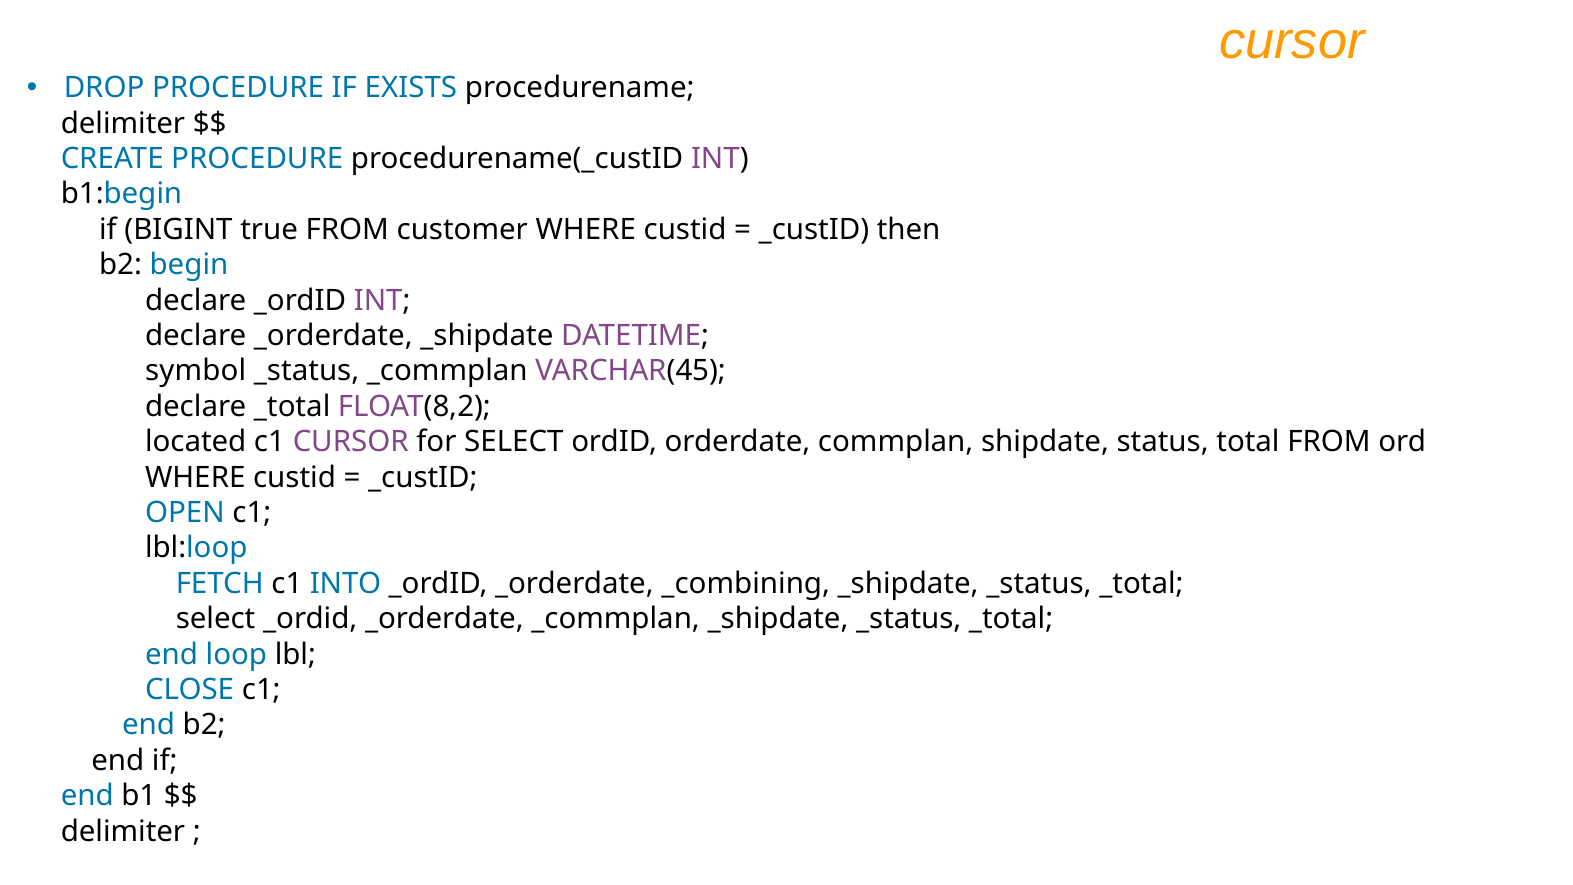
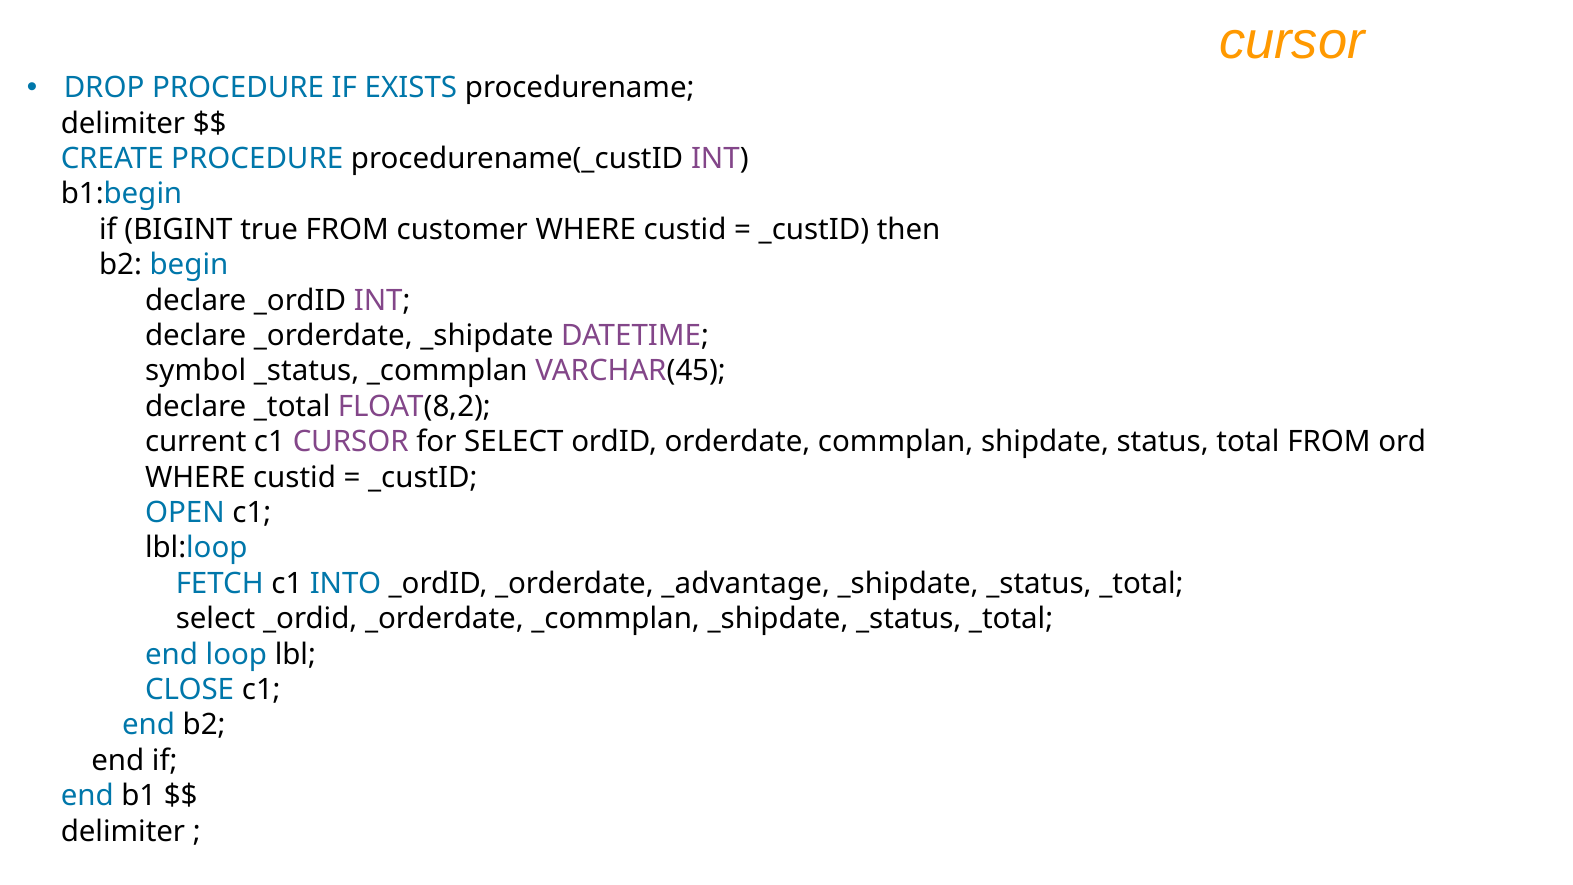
located: located -> current
_combining: _combining -> _advantage
